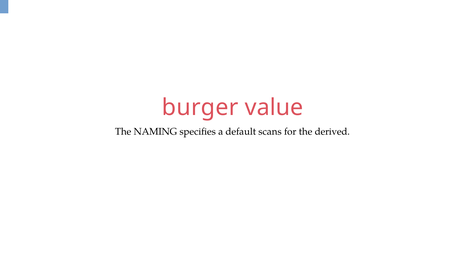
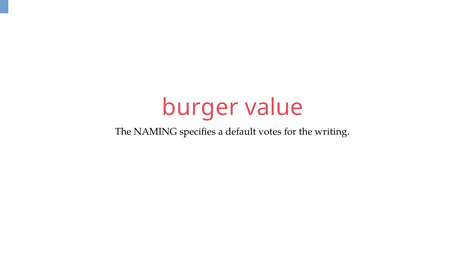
scans: scans -> votes
derived: derived -> writing
